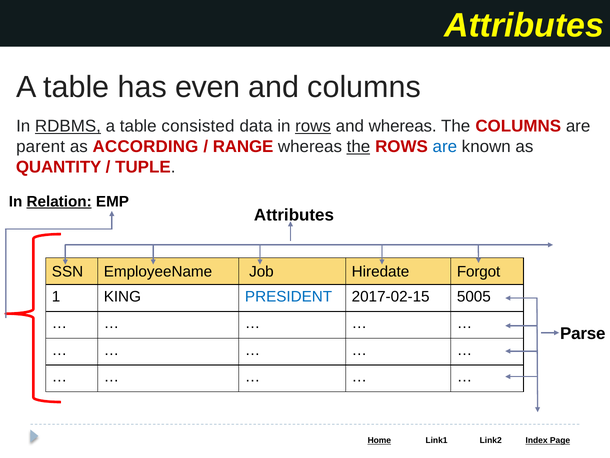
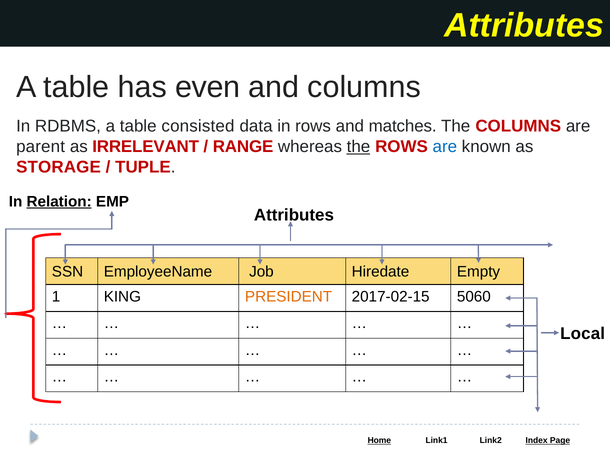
RDBMS underline: present -> none
rows at (313, 126) underline: present -> none
and whereas: whereas -> matches
ACCORDING: ACCORDING -> IRRELEVANT
QUANTITY: QUANTITY -> STORAGE
Forgot: Forgot -> Empty
PRESIDENT colour: blue -> orange
5005: 5005 -> 5060
Parse: Parse -> Local
